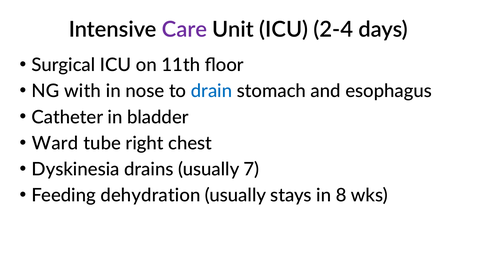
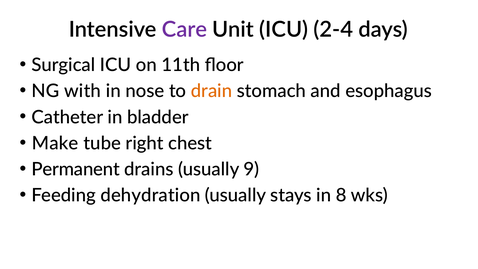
drain colour: blue -> orange
Ward: Ward -> Make
Dyskinesia: Dyskinesia -> Permanent
7: 7 -> 9
